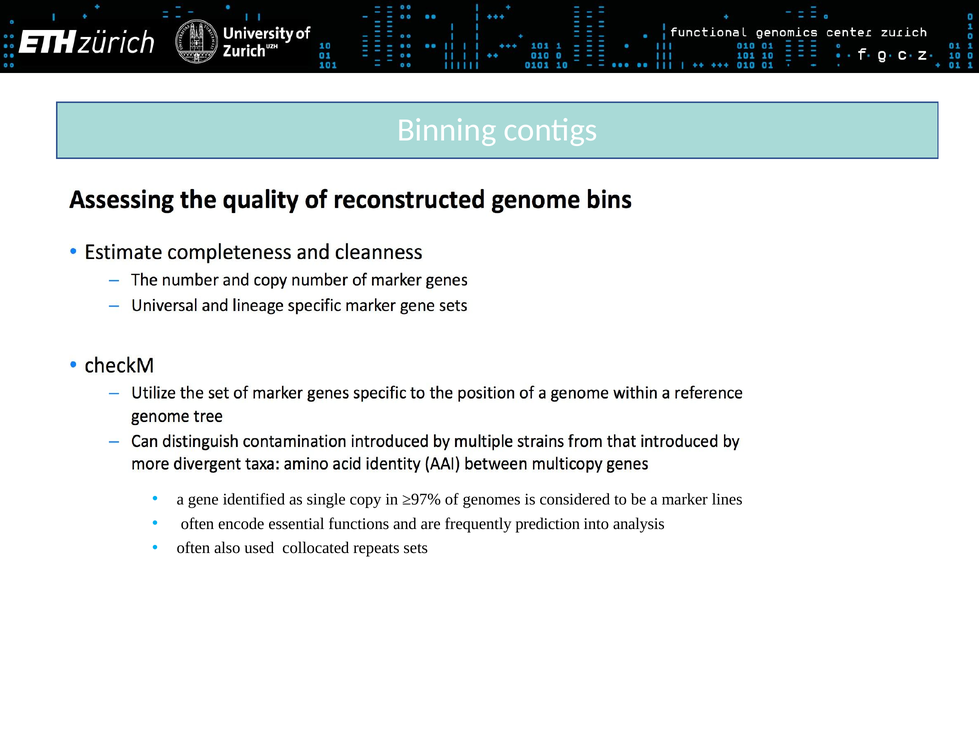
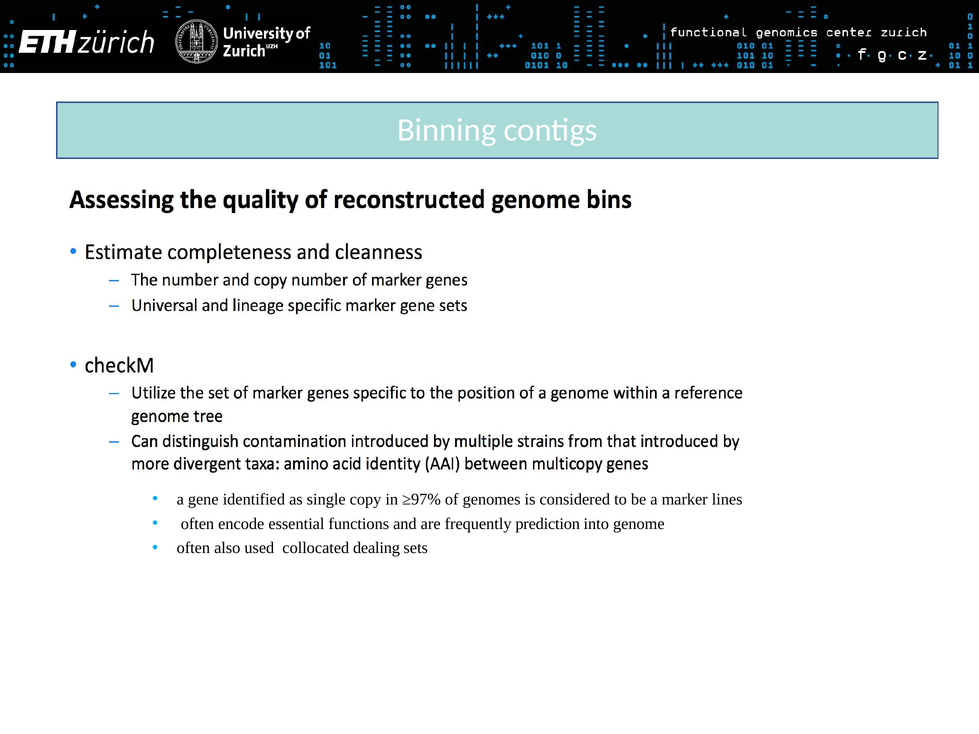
analysis: analysis -> genome
repeats: repeats -> dealing
